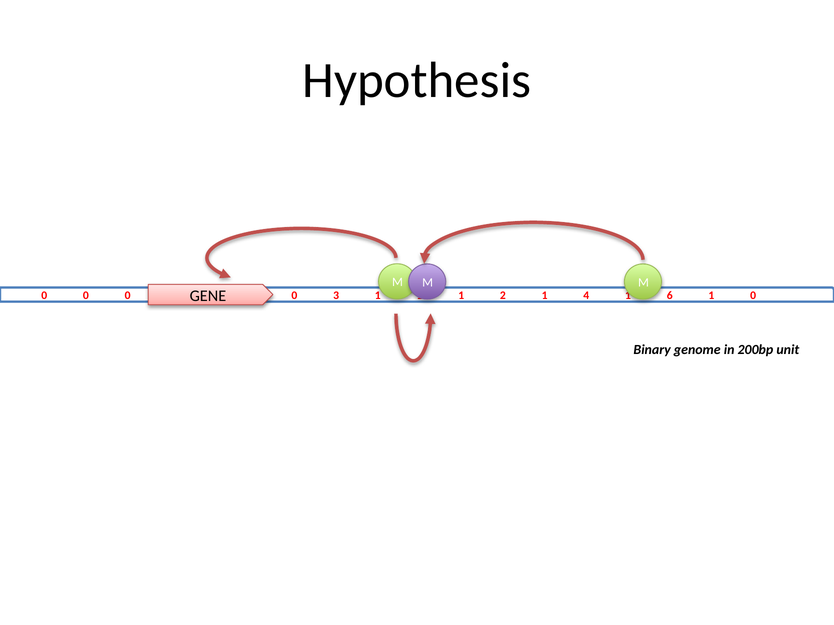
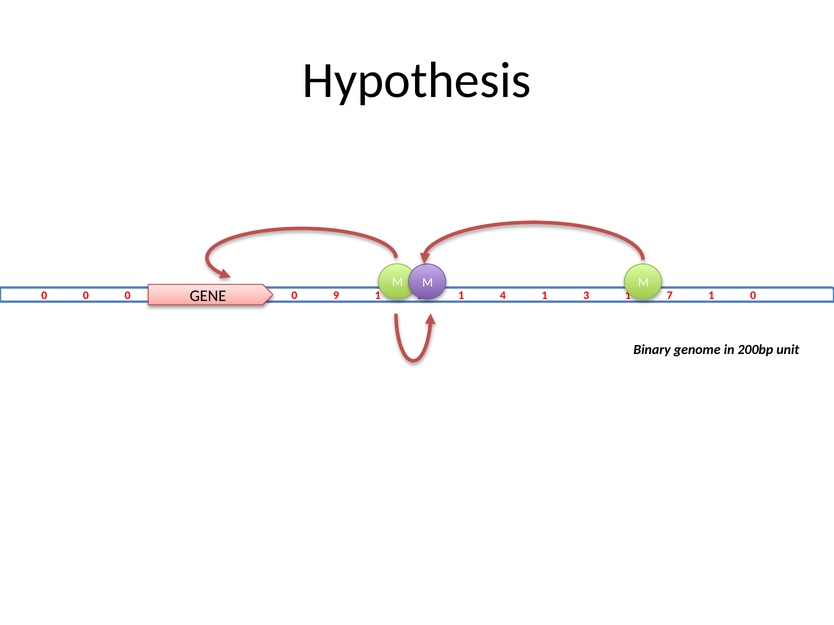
3: 3 -> 9
2: 2 -> 4
4: 4 -> 3
6: 6 -> 7
